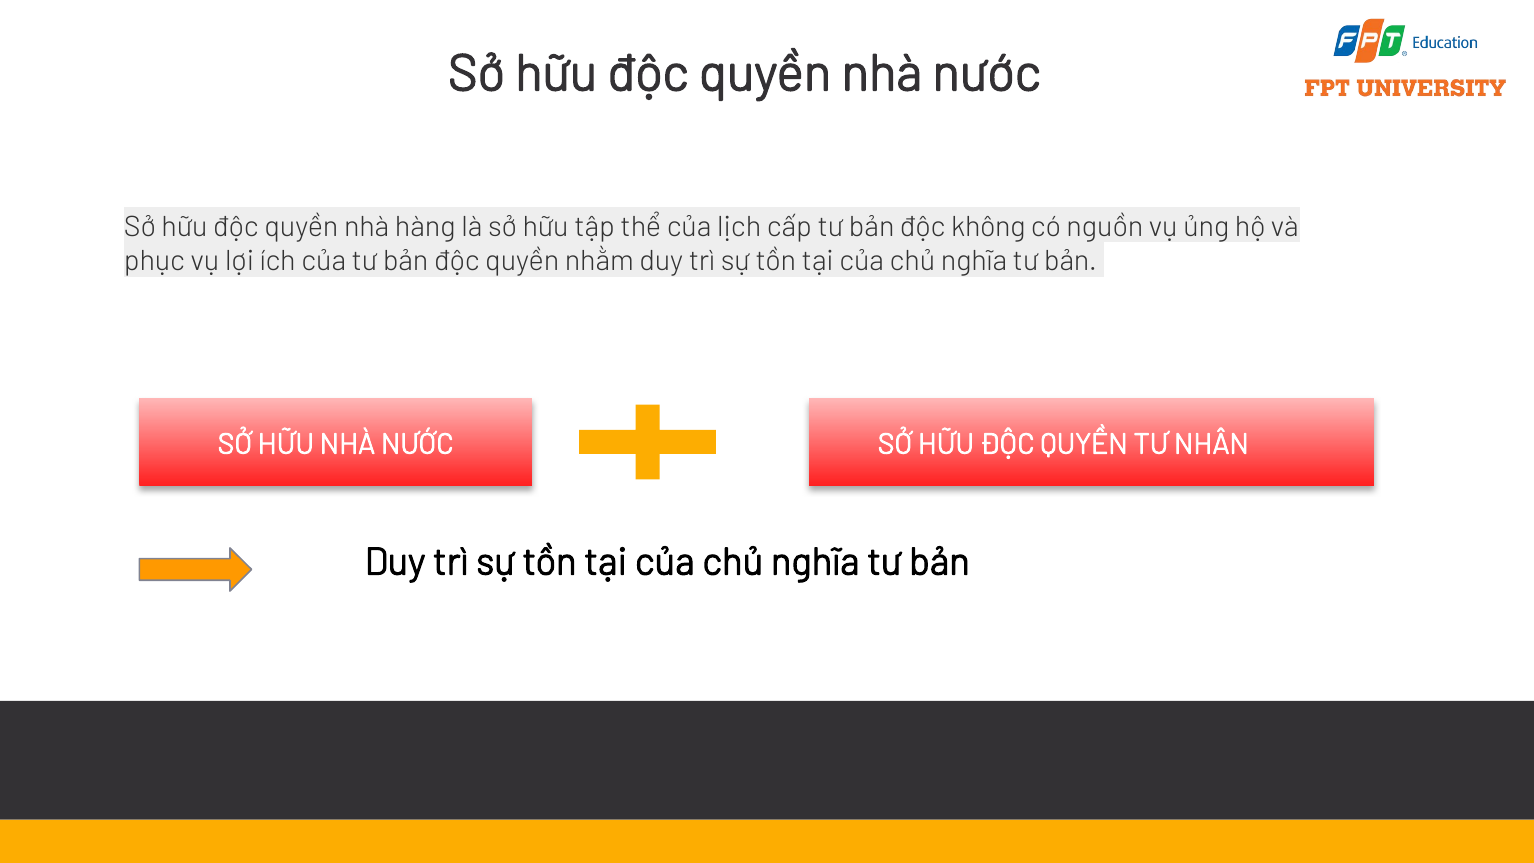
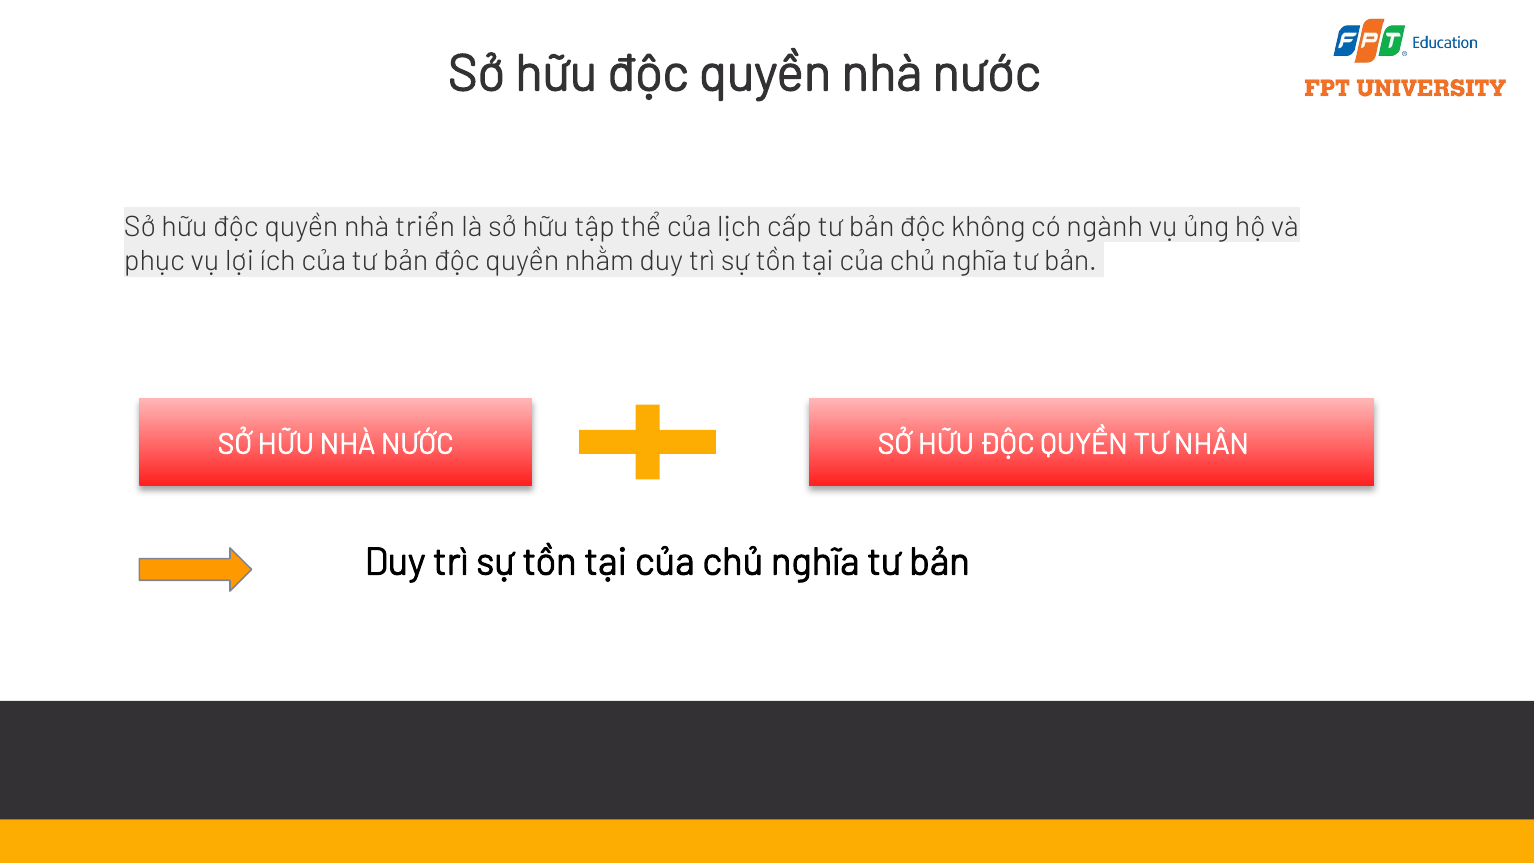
hàng: hàng -> triển
nguồn: nguồn -> ngành
